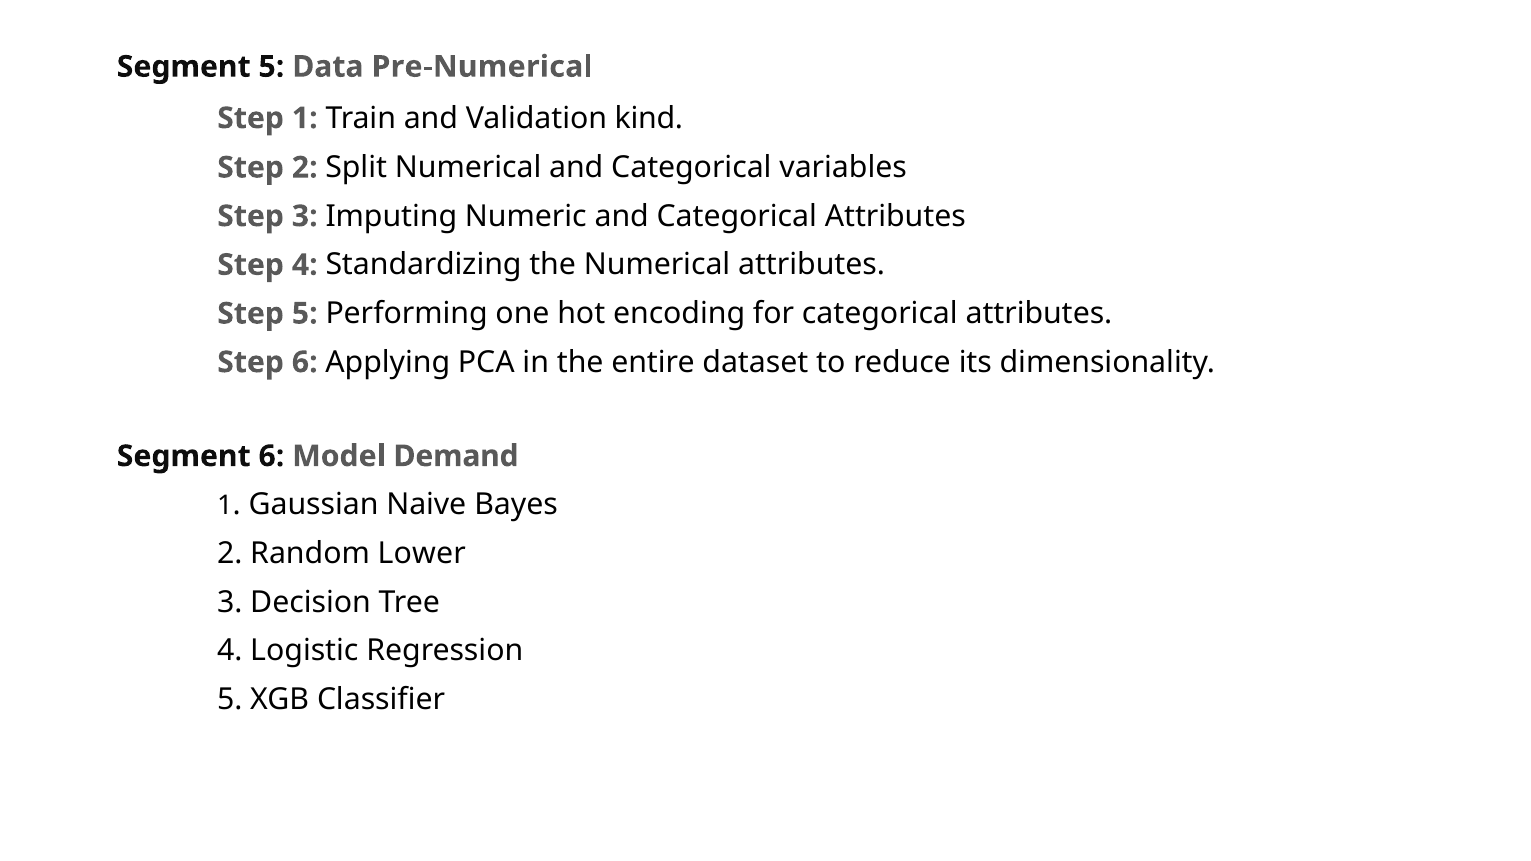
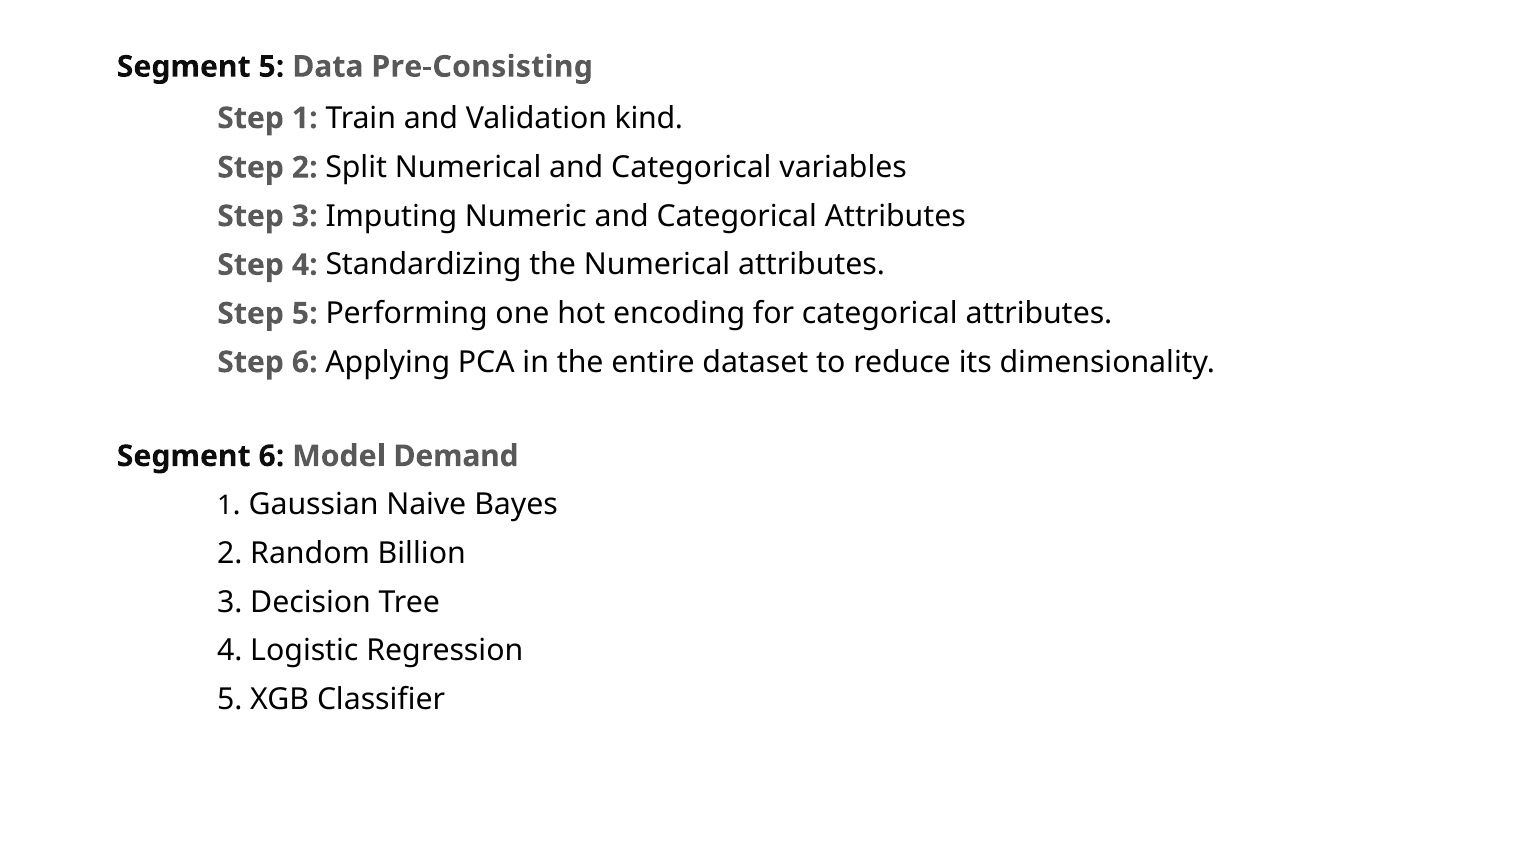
Pre-Numerical: Pre-Numerical -> Pre-Consisting
Lower: Lower -> Billion
